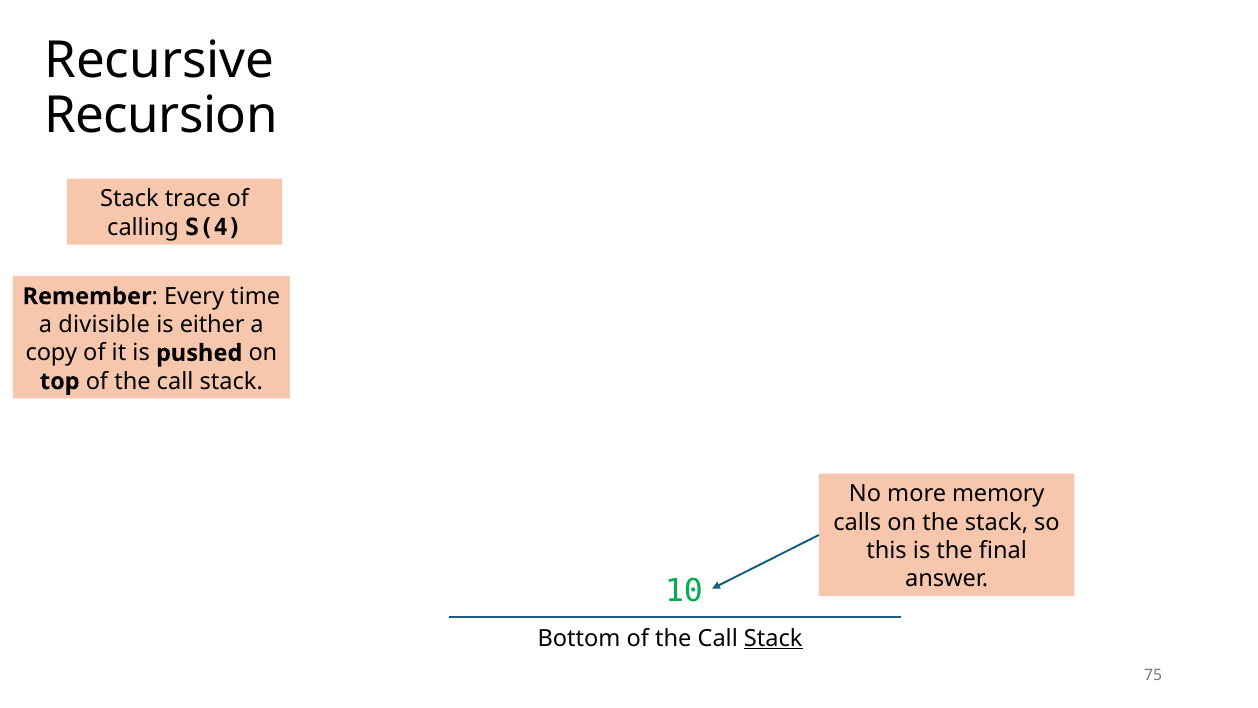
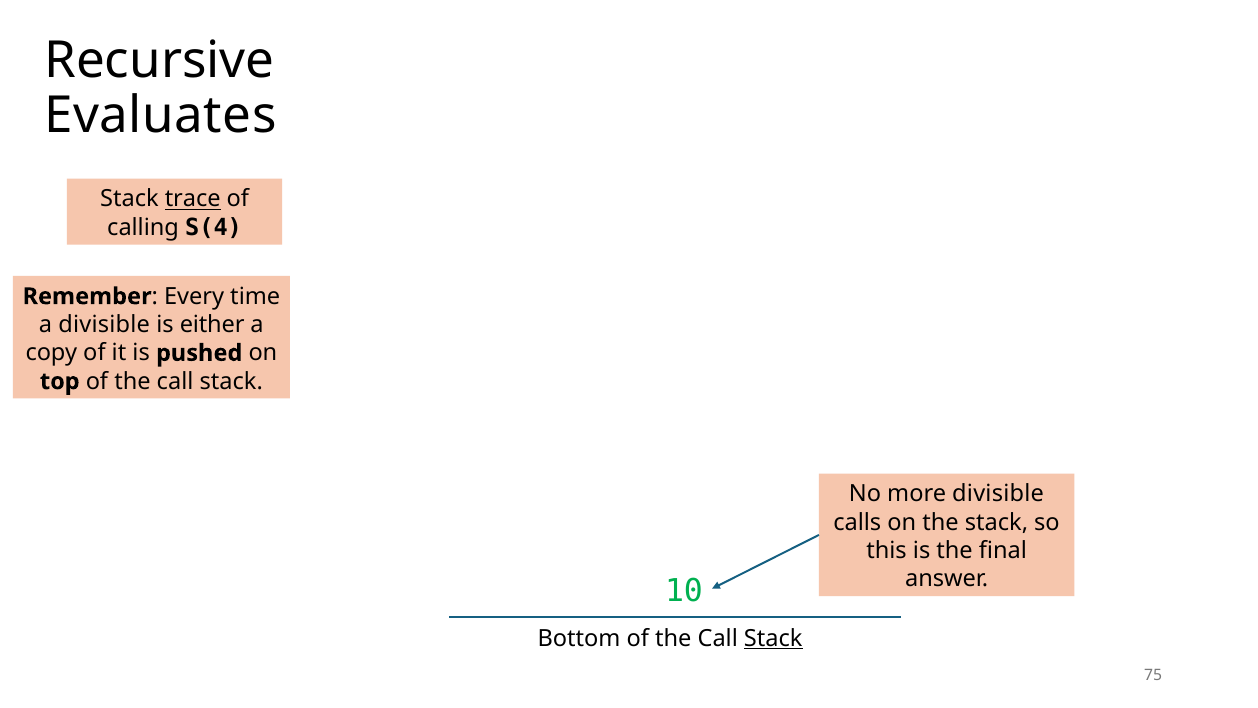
Recursion: Recursion -> Evaluates
trace underline: none -> present
more memory: memory -> divisible
